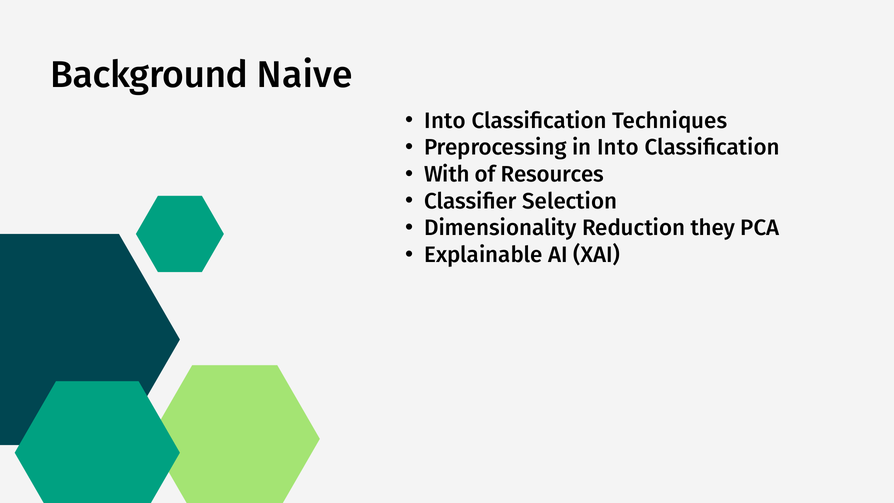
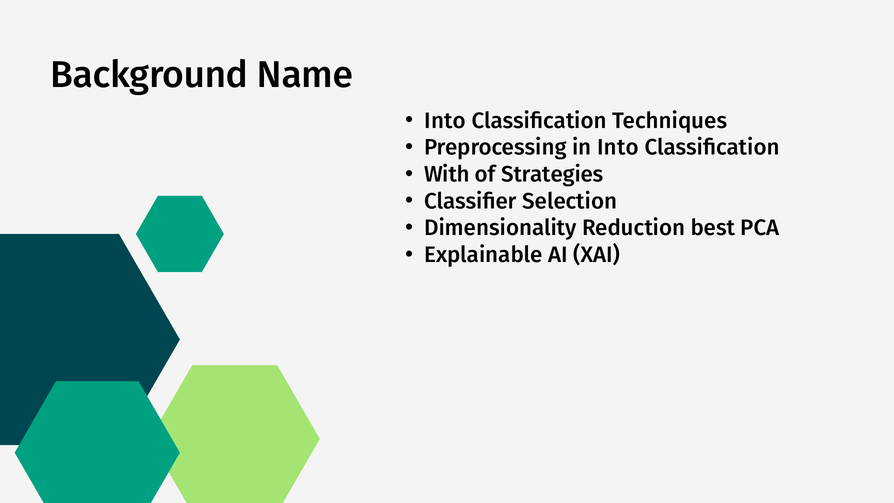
Naive: Naive -> Name
Resources: Resources -> Strategies
they: they -> best
